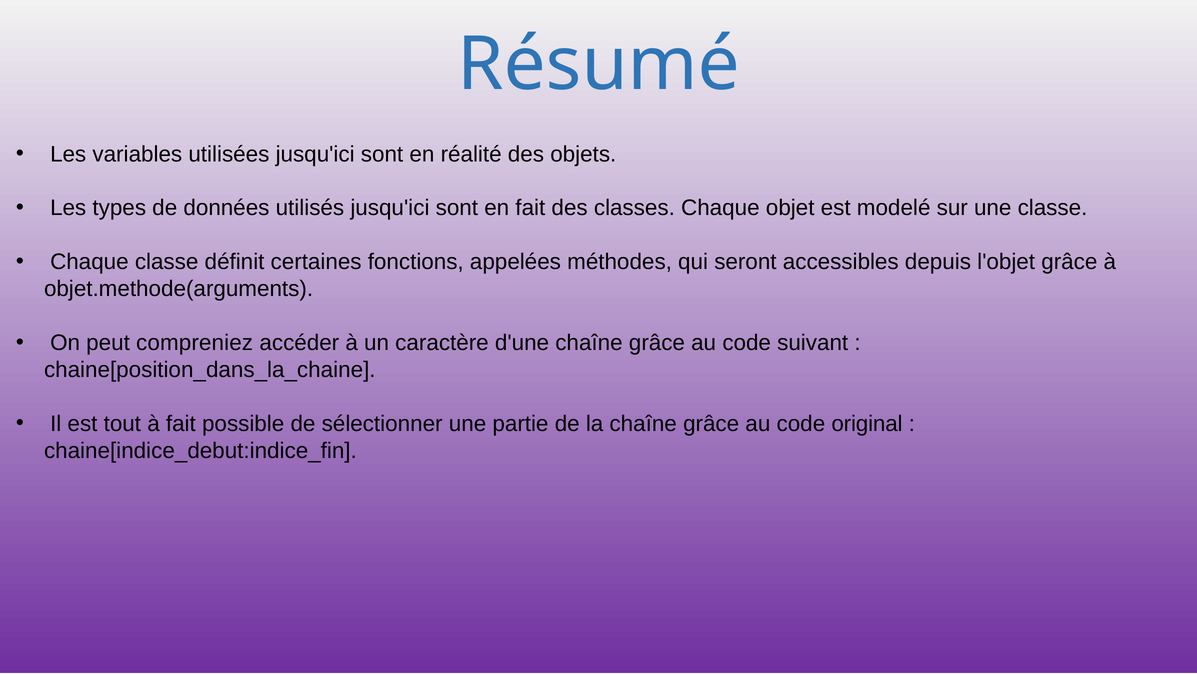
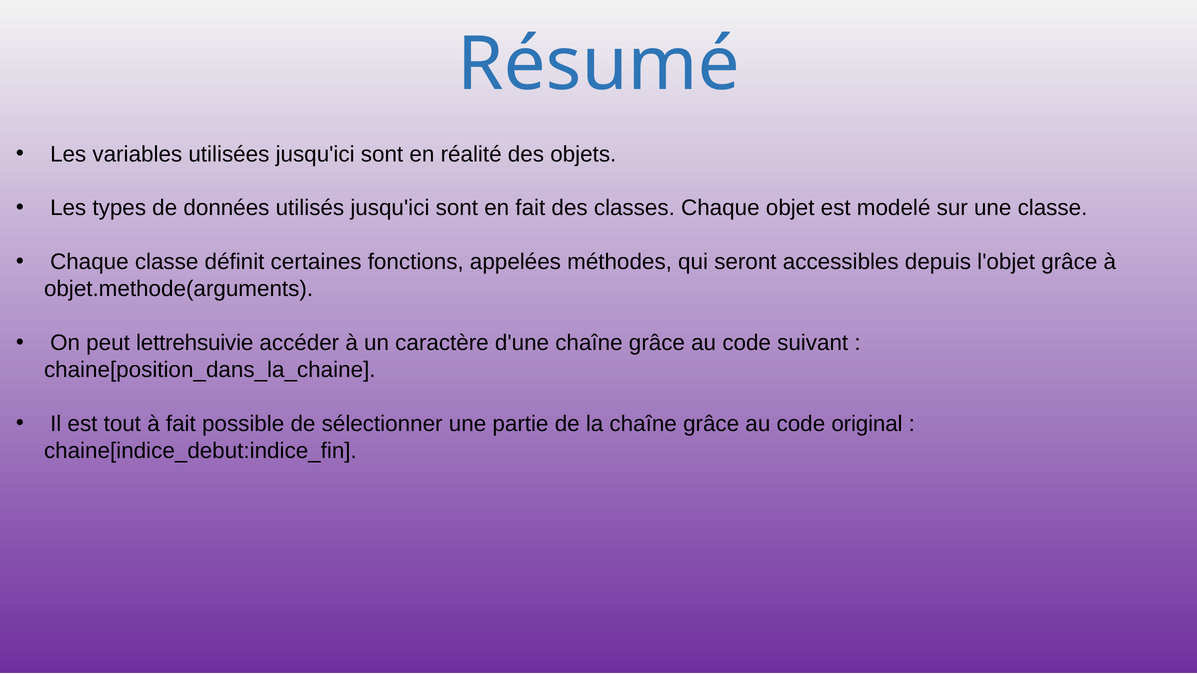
compreniez: compreniez -> lettrehsuivie
